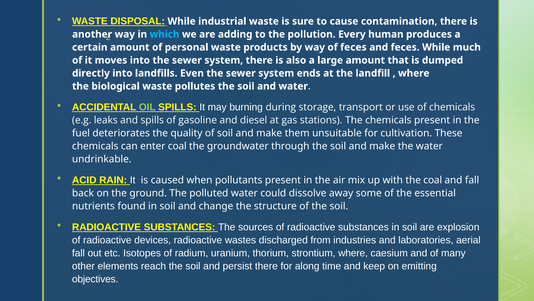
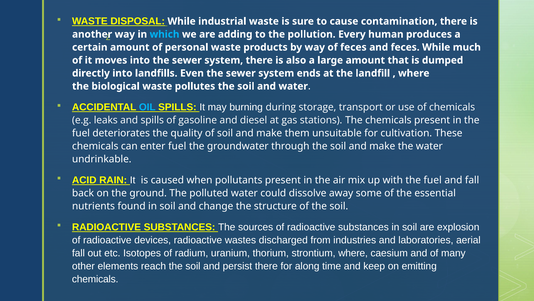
OIL colour: light green -> light blue
enter coal: coal -> fuel
with the coal: coal -> fuel
objectives at (95, 279): objectives -> chemicals
